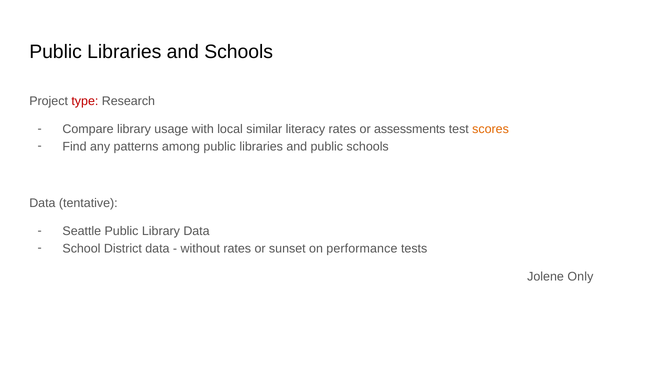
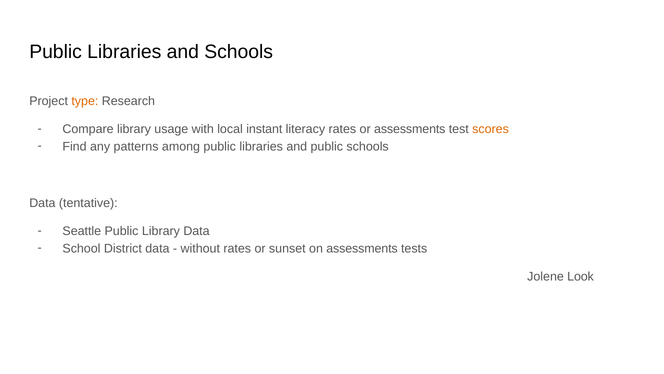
type colour: red -> orange
similar: similar -> instant
on performance: performance -> assessments
Only: Only -> Look
